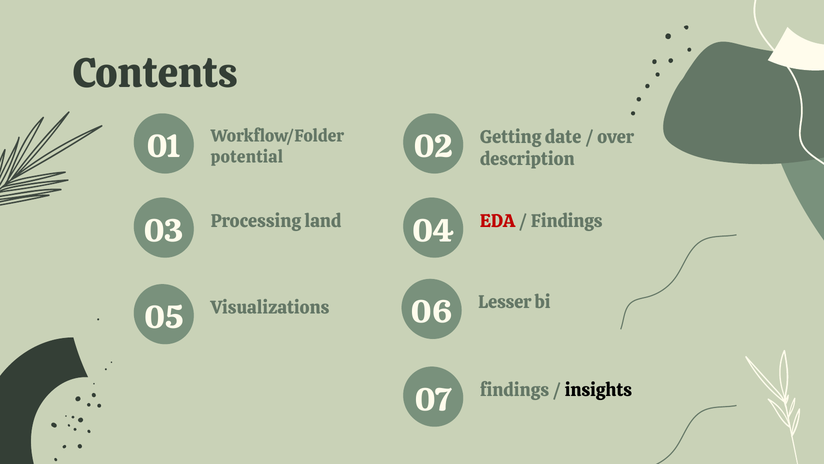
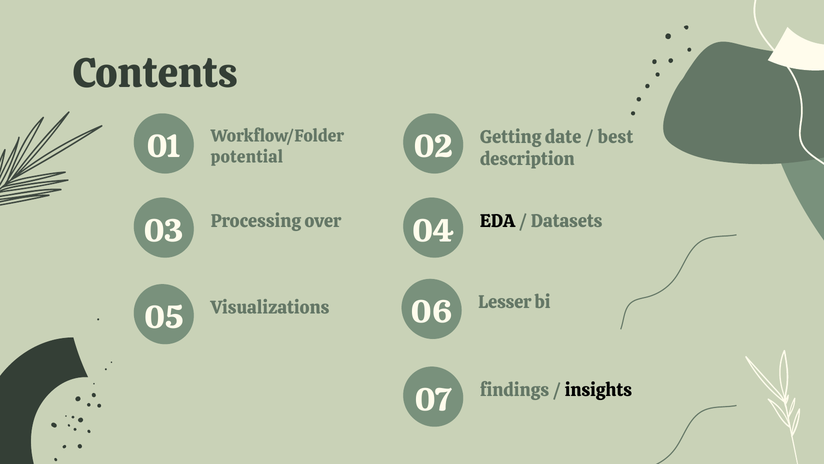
over: over -> best
land: land -> over
EDA colour: red -> black
Findings at (567, 221): Findings -> Datasets
